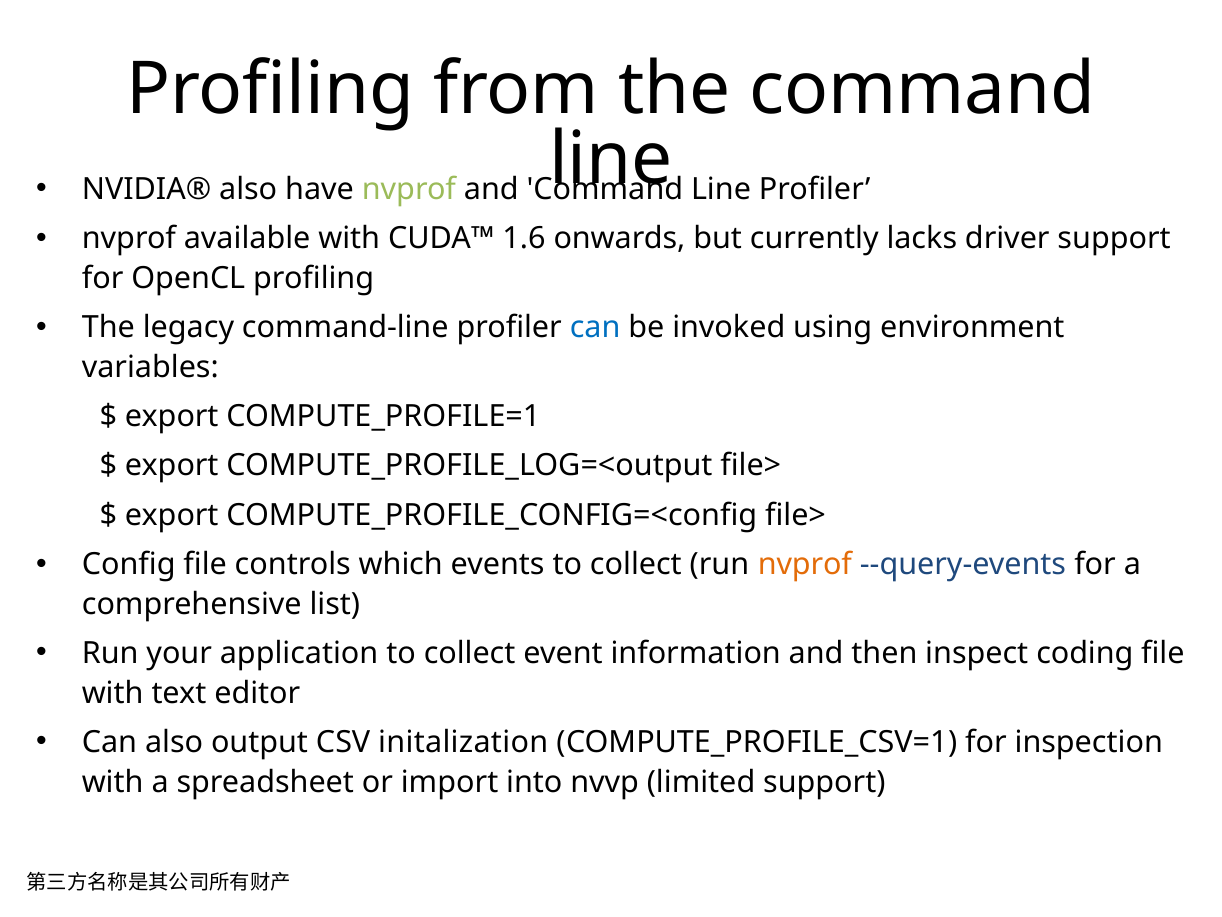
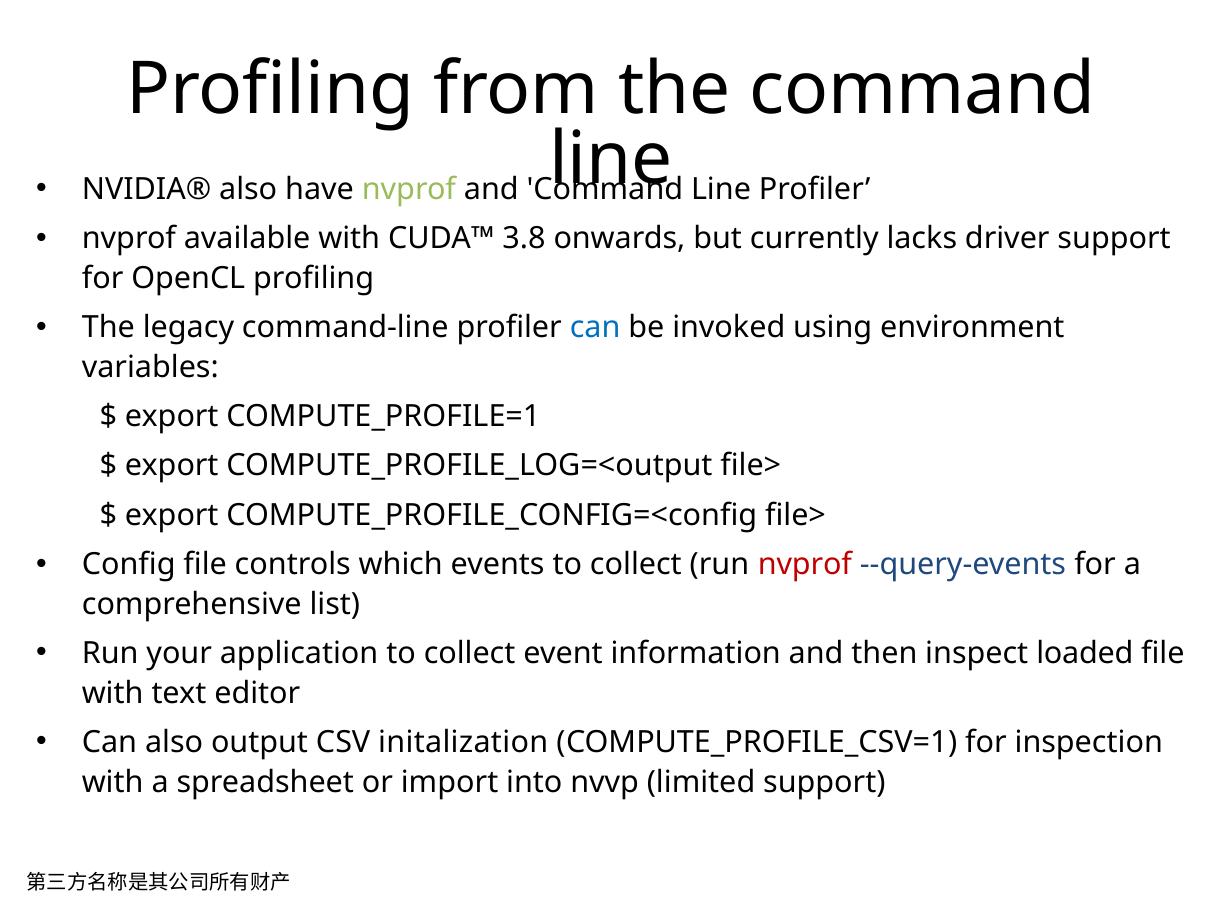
1.6: 1.6 -> 3.8
nvprof at (805, 564) colour: orange -> red
coding: coding -> loaded
